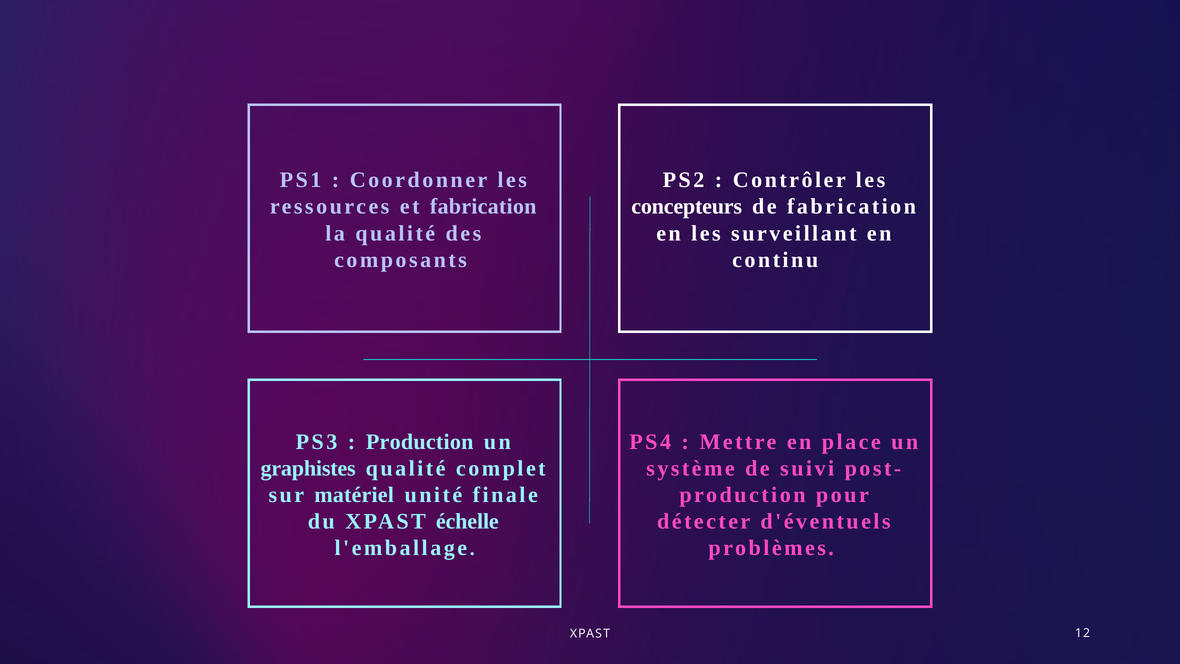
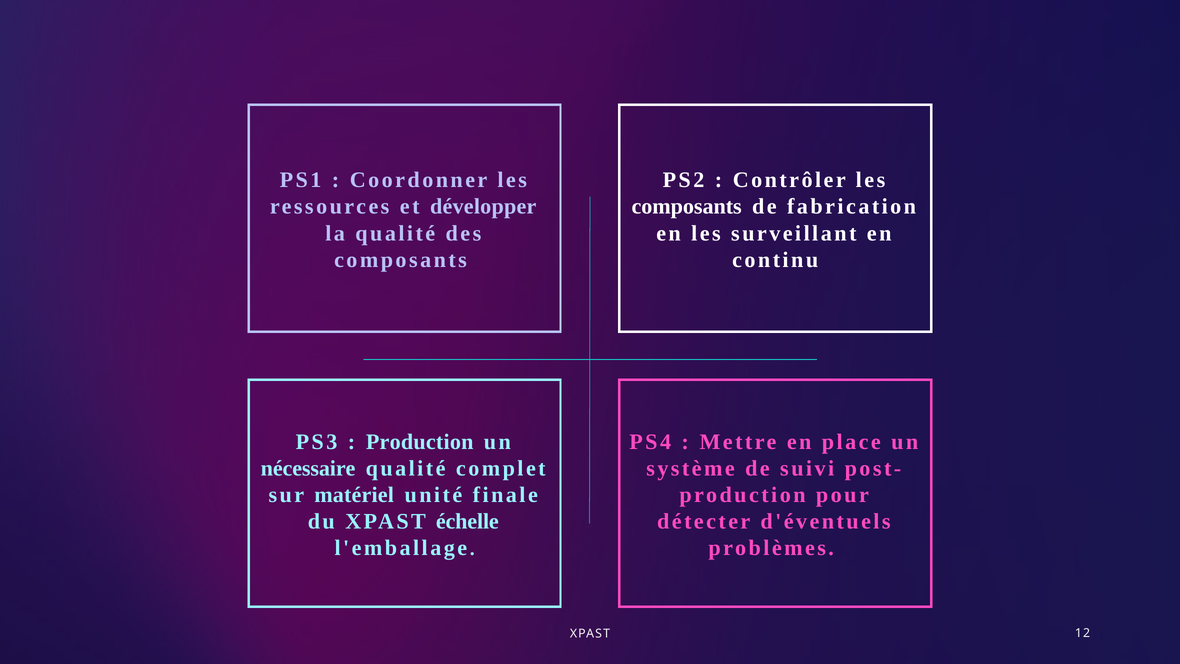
et fabrication: fabrication -> développer
concepteurs at (687, 207): concepteurs -> composants
graphistes: graphistes -> nécessaire
